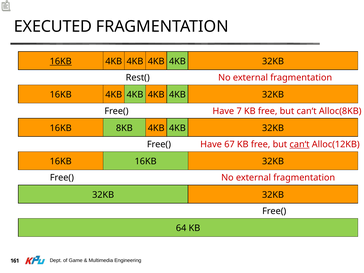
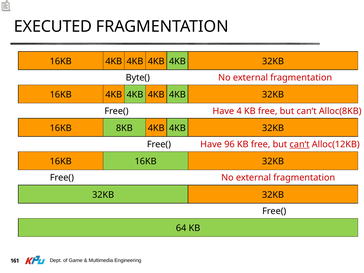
16KB at (61, 61) underline: present -> none
Rest(: Rest( -> Byte(
7: 7 -> 4
67: 67 -> 96
